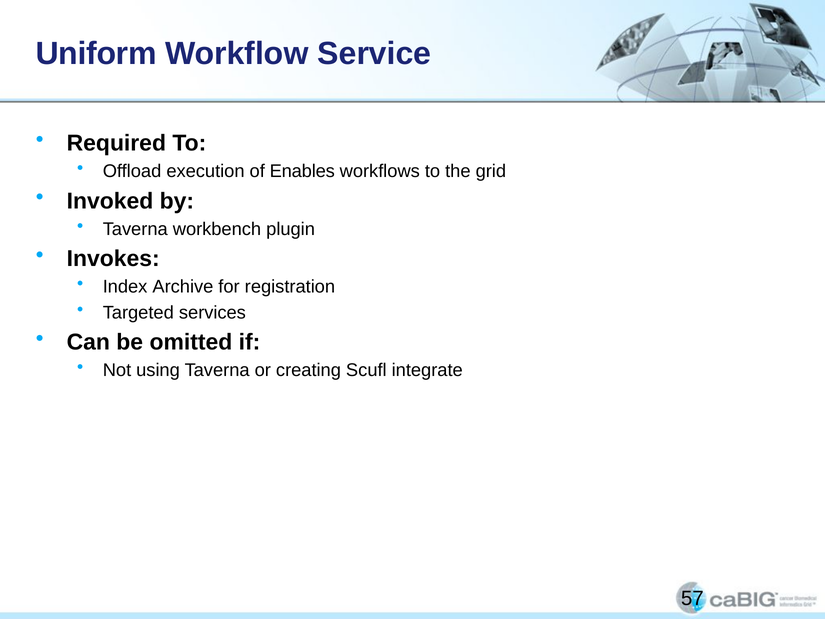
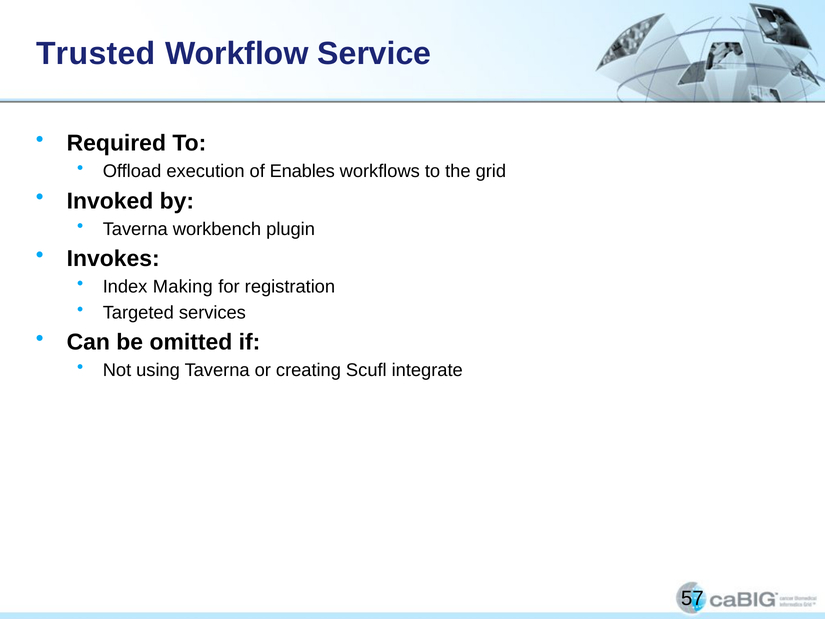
Uniform: Uniform -> Trusted
Archive: Archive -> Making
